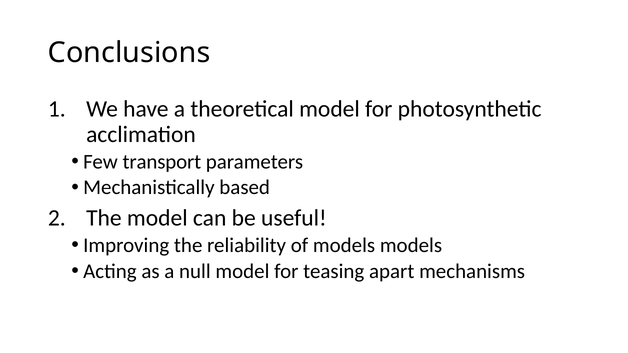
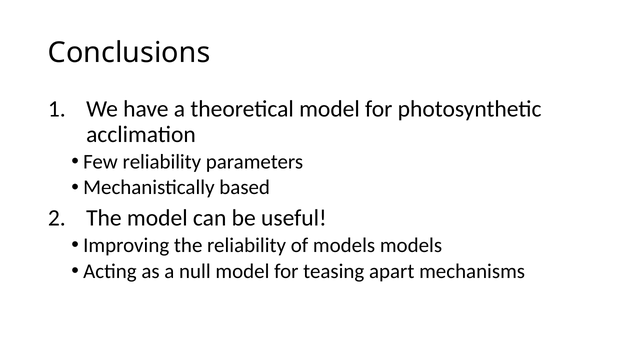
Few transport: transport -> reliability
